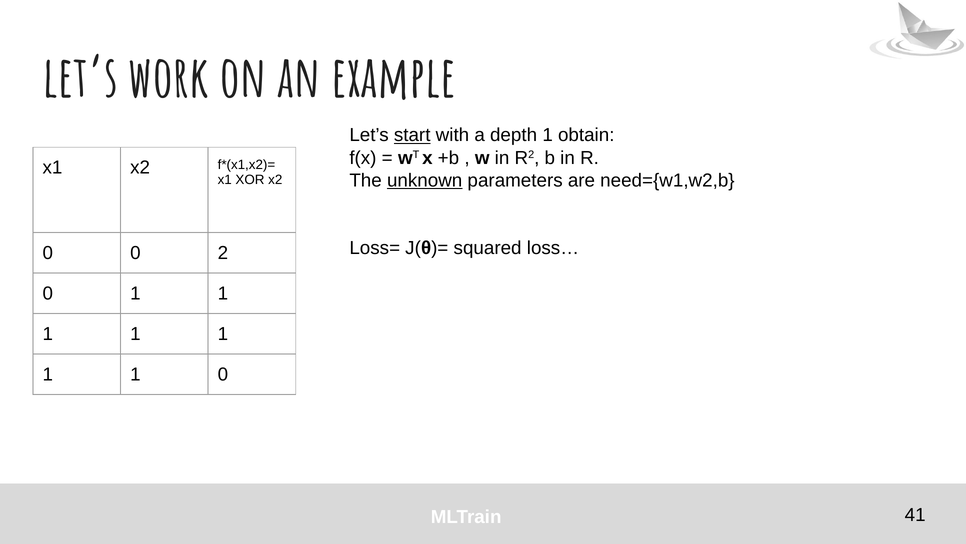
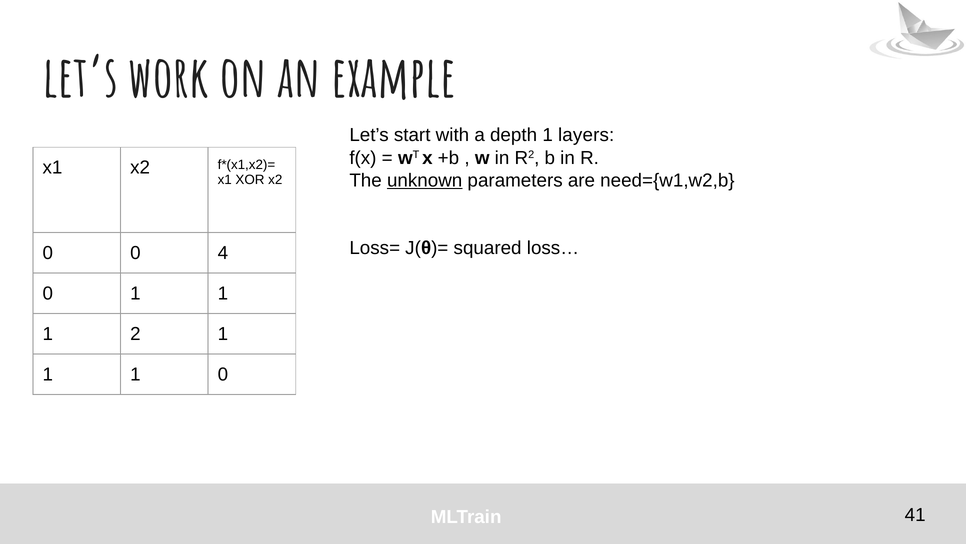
start underline: present -> none
obtain: obtain -> layers
2: 2 -> 4
1 at (135, 334): 1 -> 2
